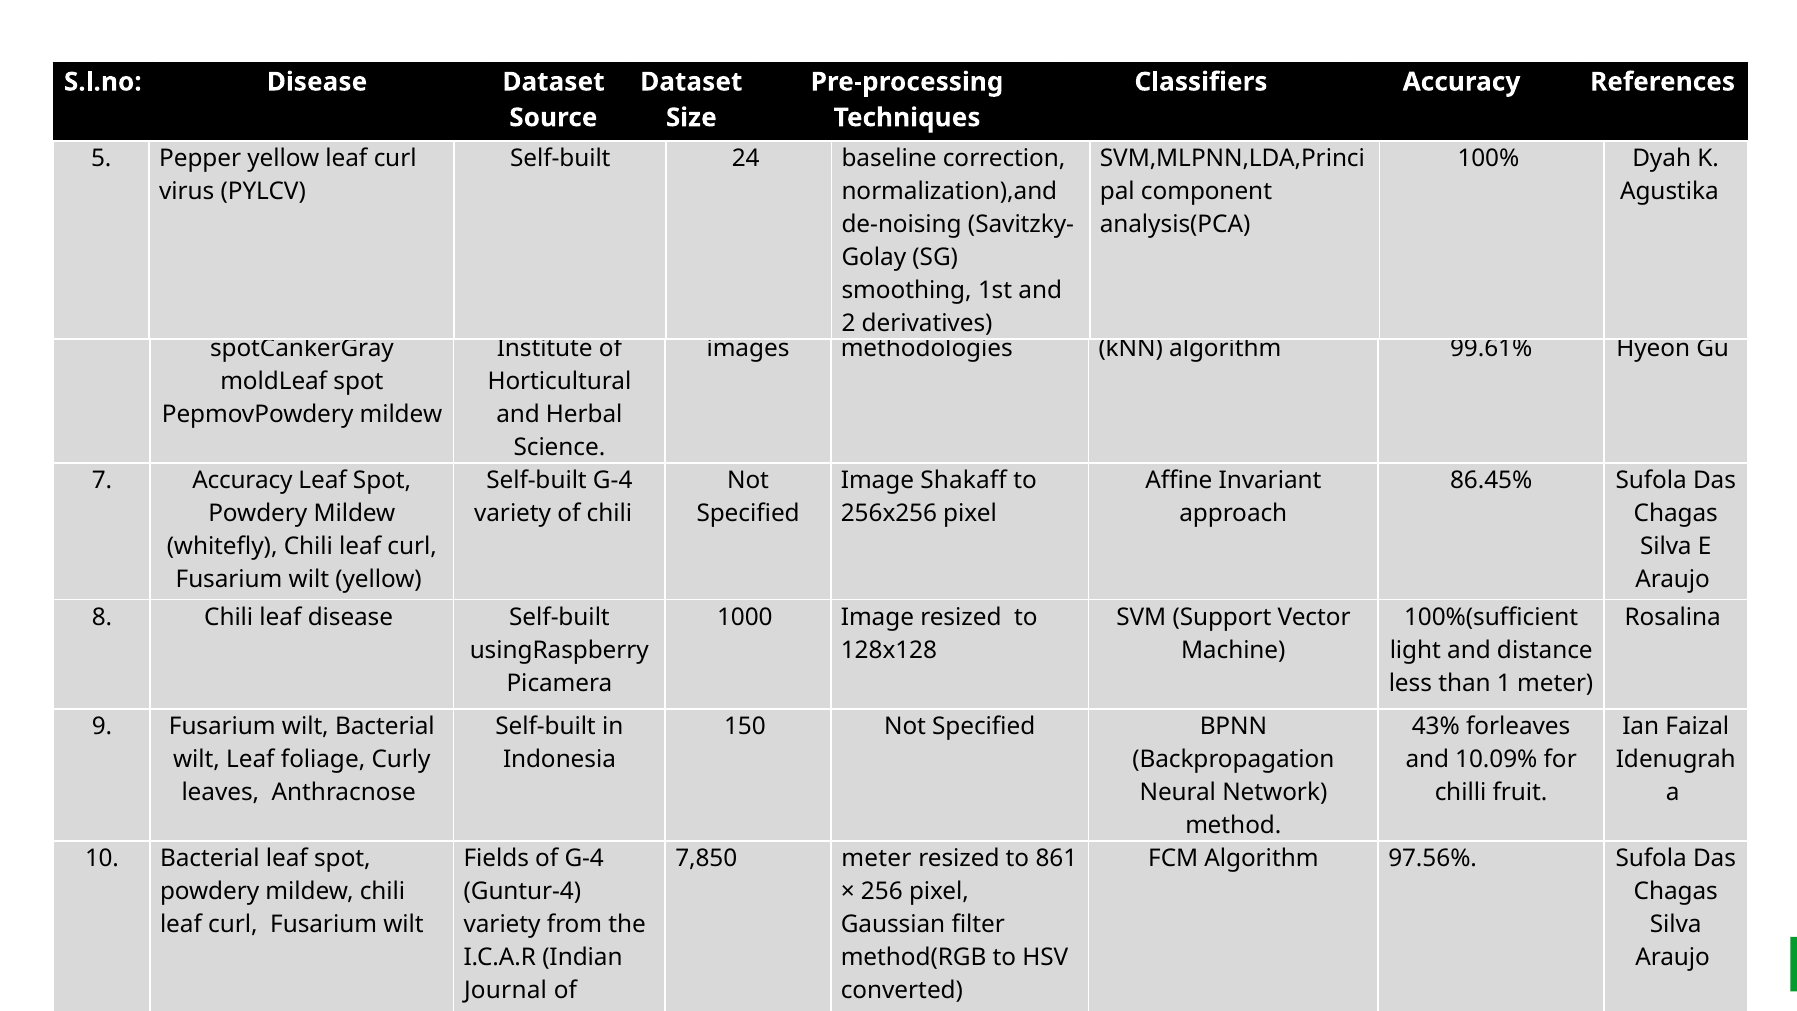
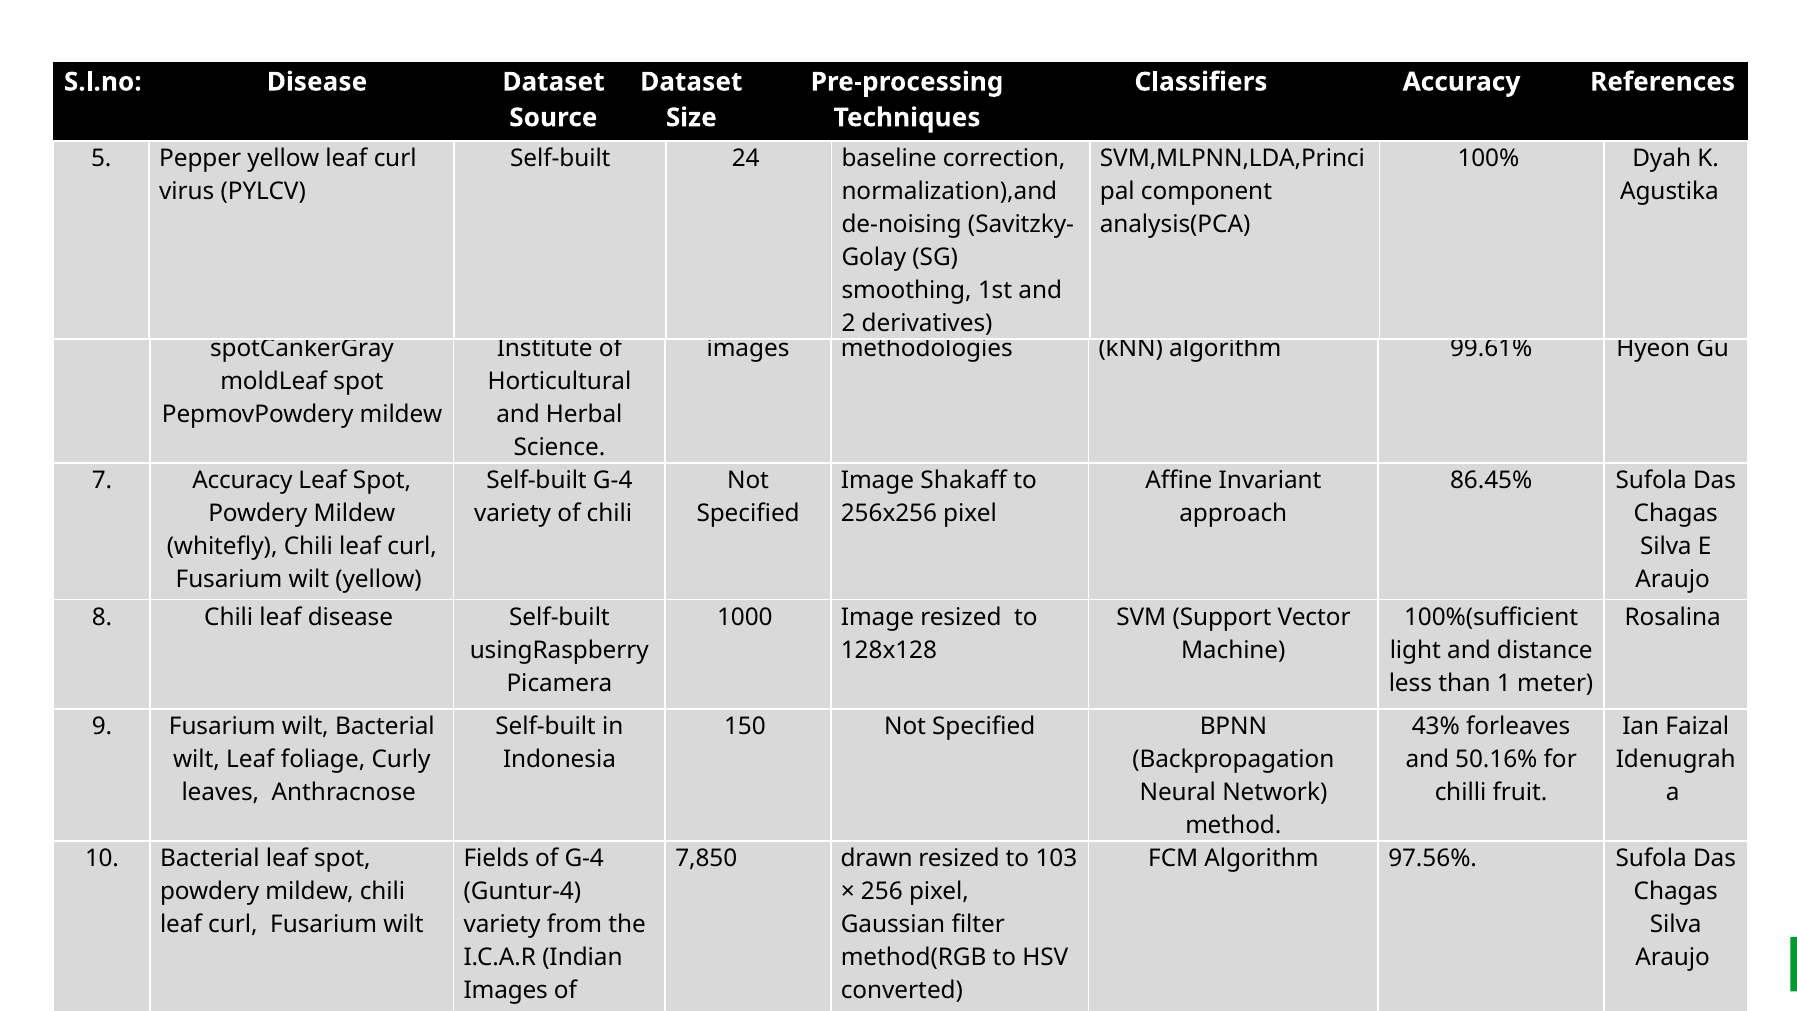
10.09%: 10.09% -> 50.16%
7,850 meter: meter -> drawn
861: 861 -> 103
Journal at (506, 991): Journal -> Images
